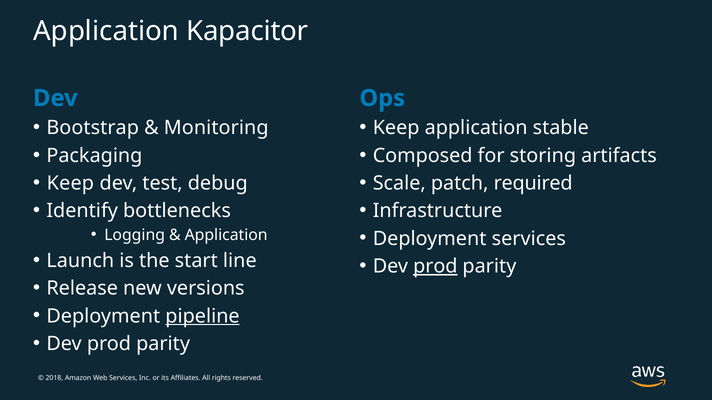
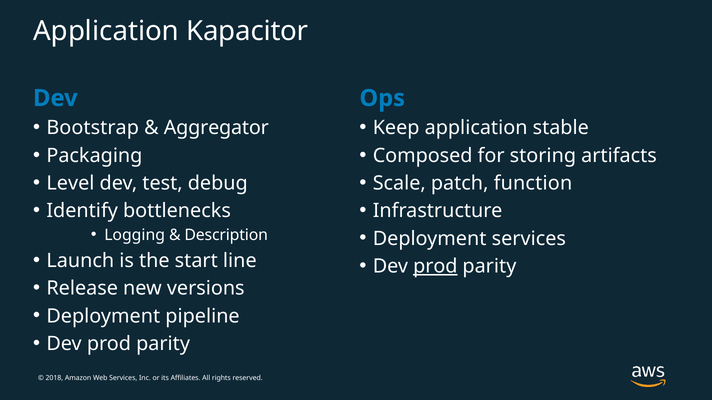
Monitoring: Monitoring -> Aggregator
Keep at (70, 183): Keep -> Level
required: required -> function
Application at (226, 235): Application -> Description
pipeline underline: present -> none
